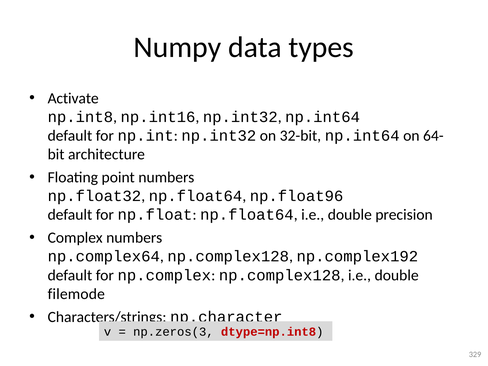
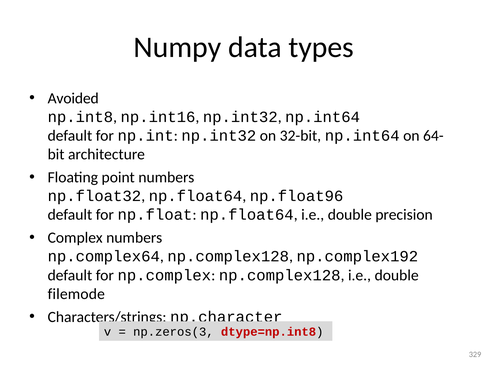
Activate: Activate -> Avoided
